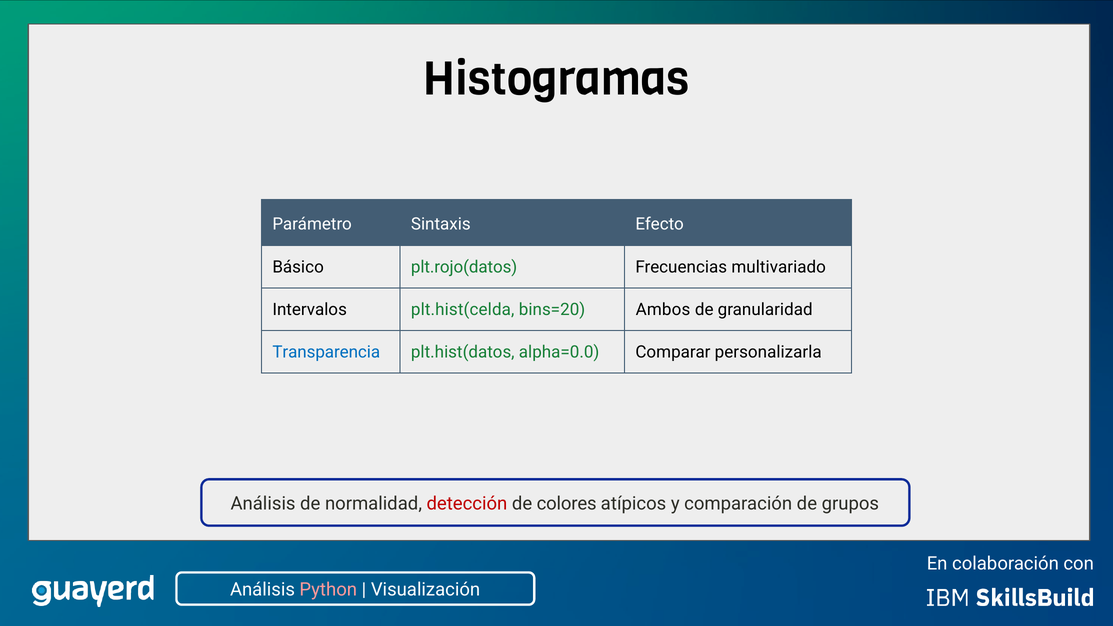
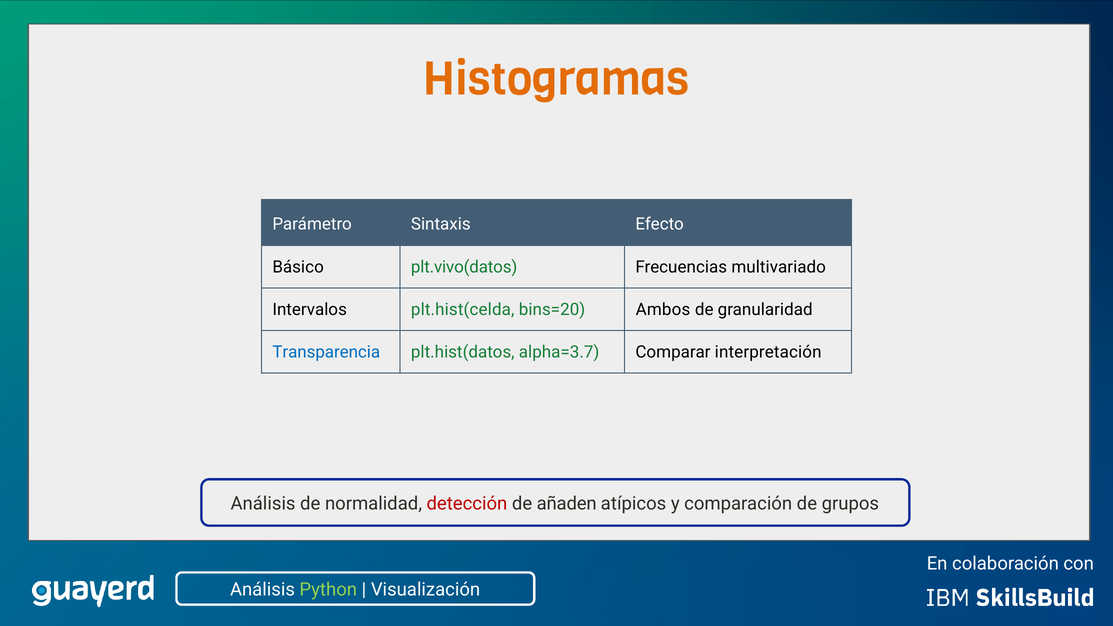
Histogramas colour: black -> orange
plt.rojo(datos: plt.rojo(datos -> plt.vivo(datos
alpha=0.0: alpha=0.0 -> alpha=3.7
personalizarla: personalizarla -> interpretación
colores: colores -> añaden
Python colour: pink -> light green
